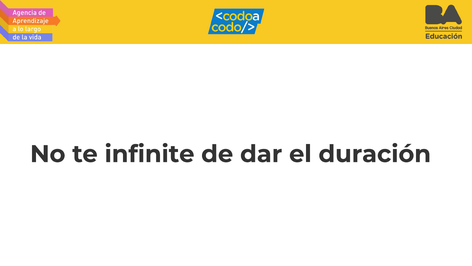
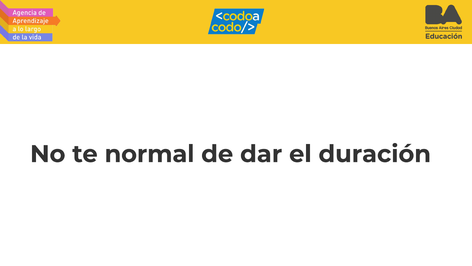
infinite: infinite -> normal
